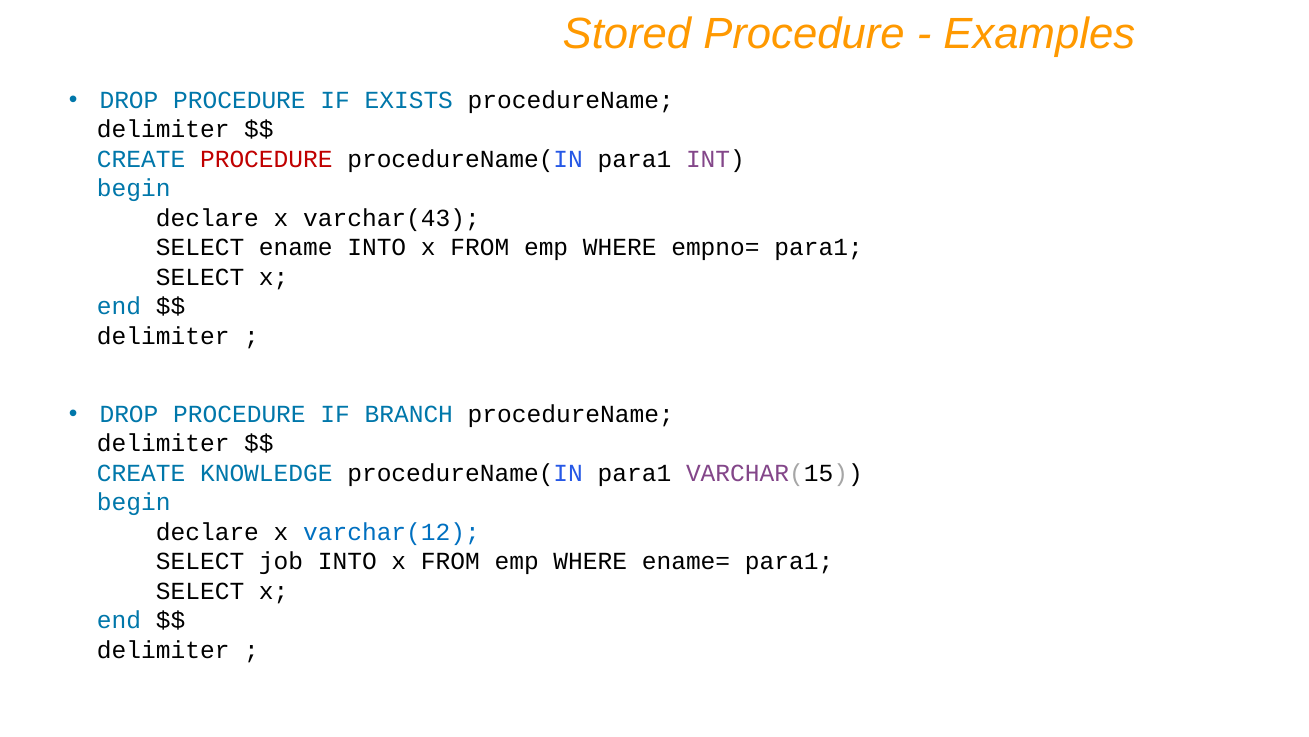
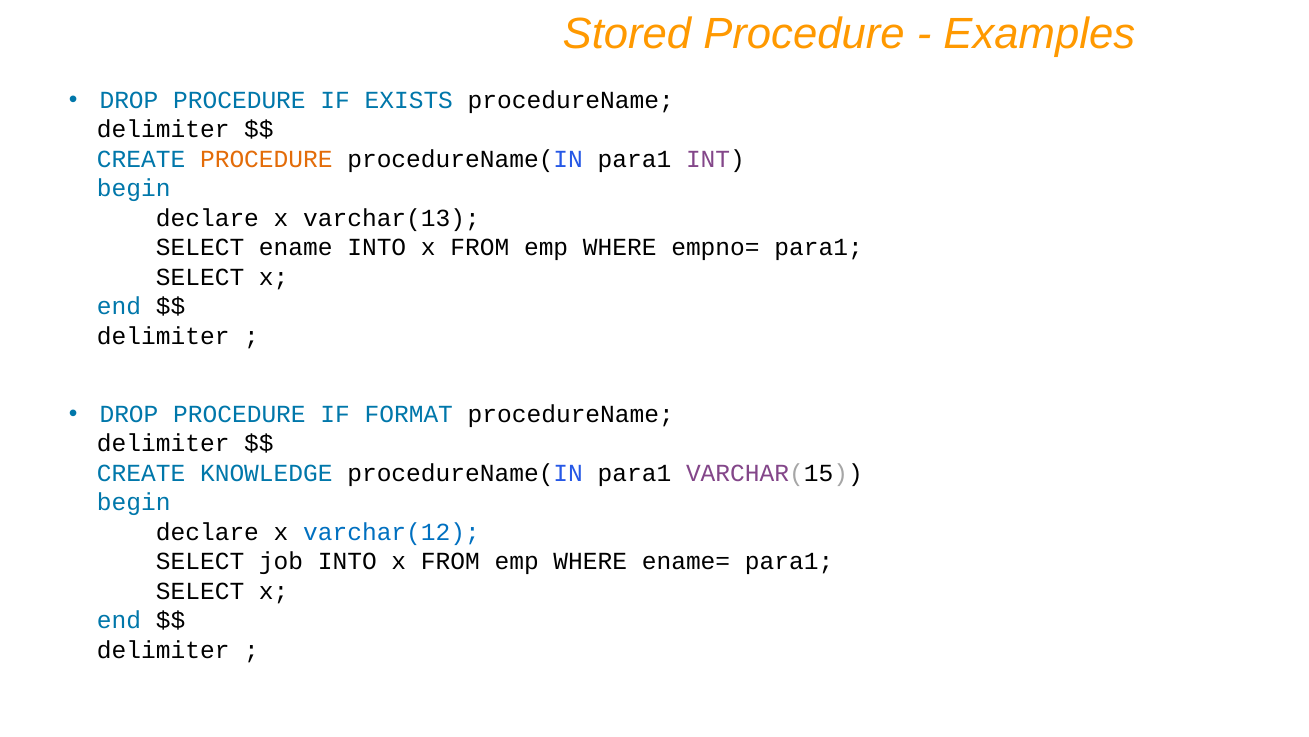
PROCEDURE at (266, 159) colour: red -> orange
varchar(43: varchar(43 -> varchar(13
BRANCH: BRANCH -> FORMAT
